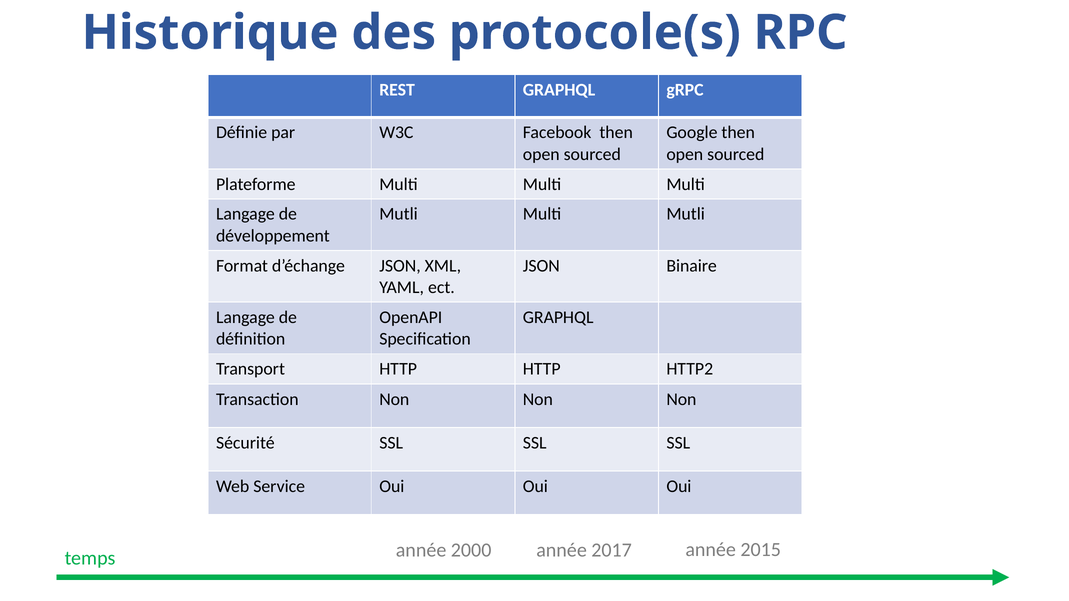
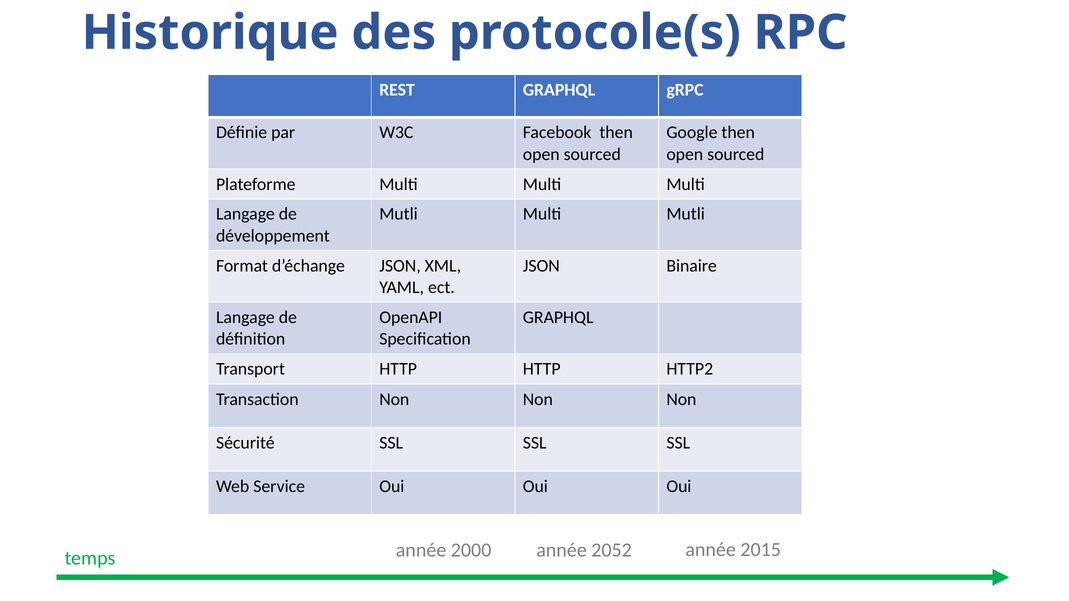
2017: 2017 -> 2052
